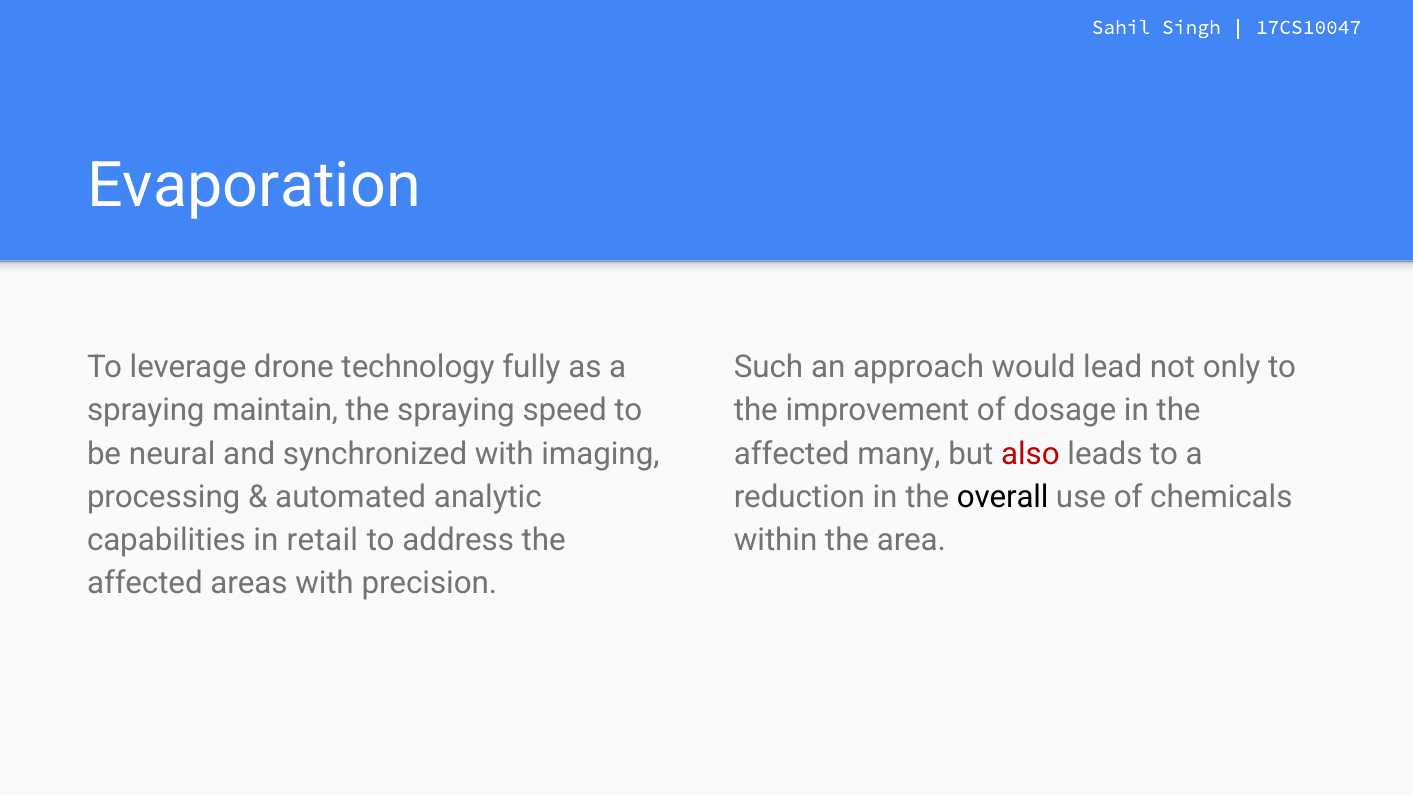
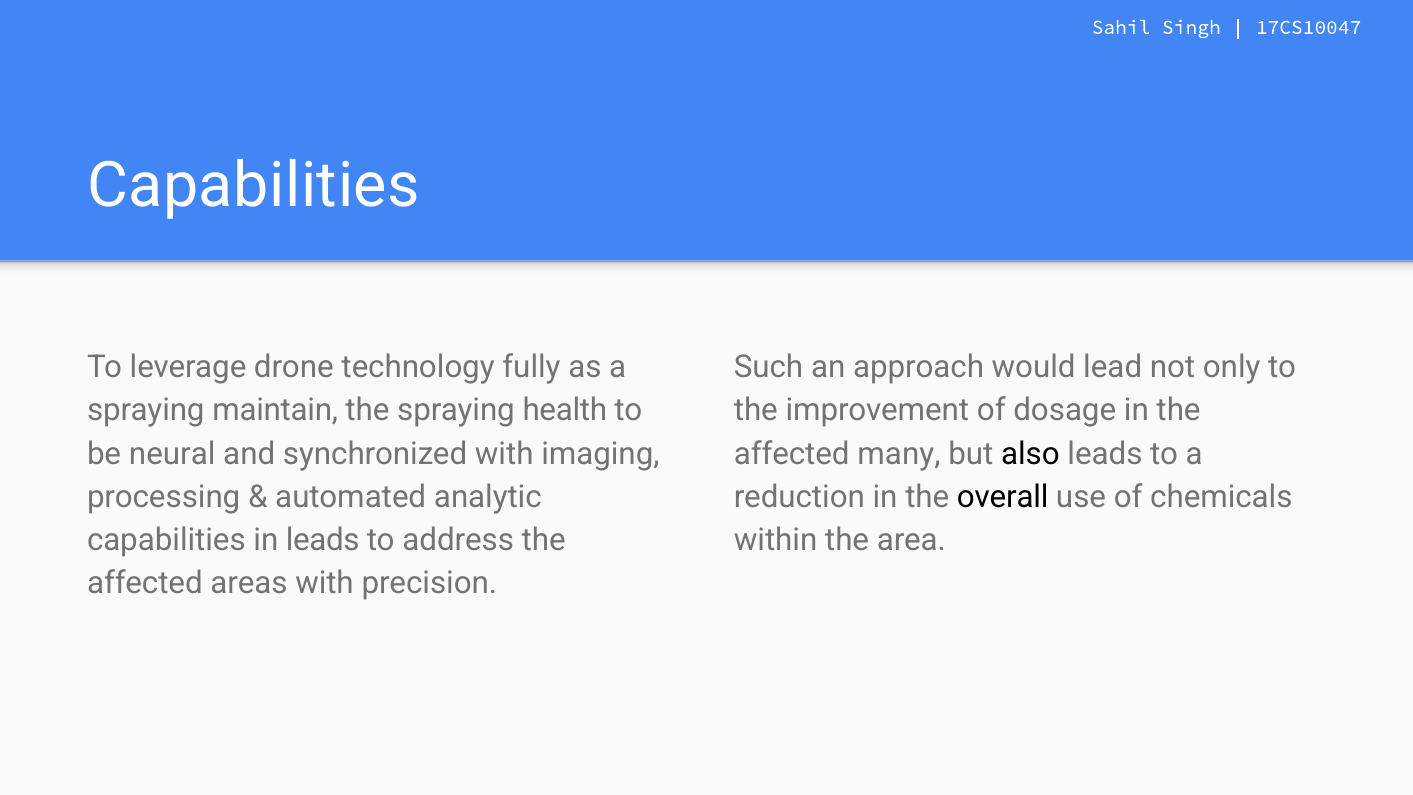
Evaporation at (254, 185): Evaporation -> Capabilities
speed: speed -> health
also colour: red -> black
in retail: retail -> leads
